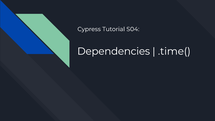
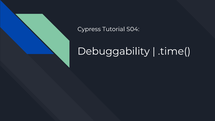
Dependencies: Dependencies -> Debuggability
